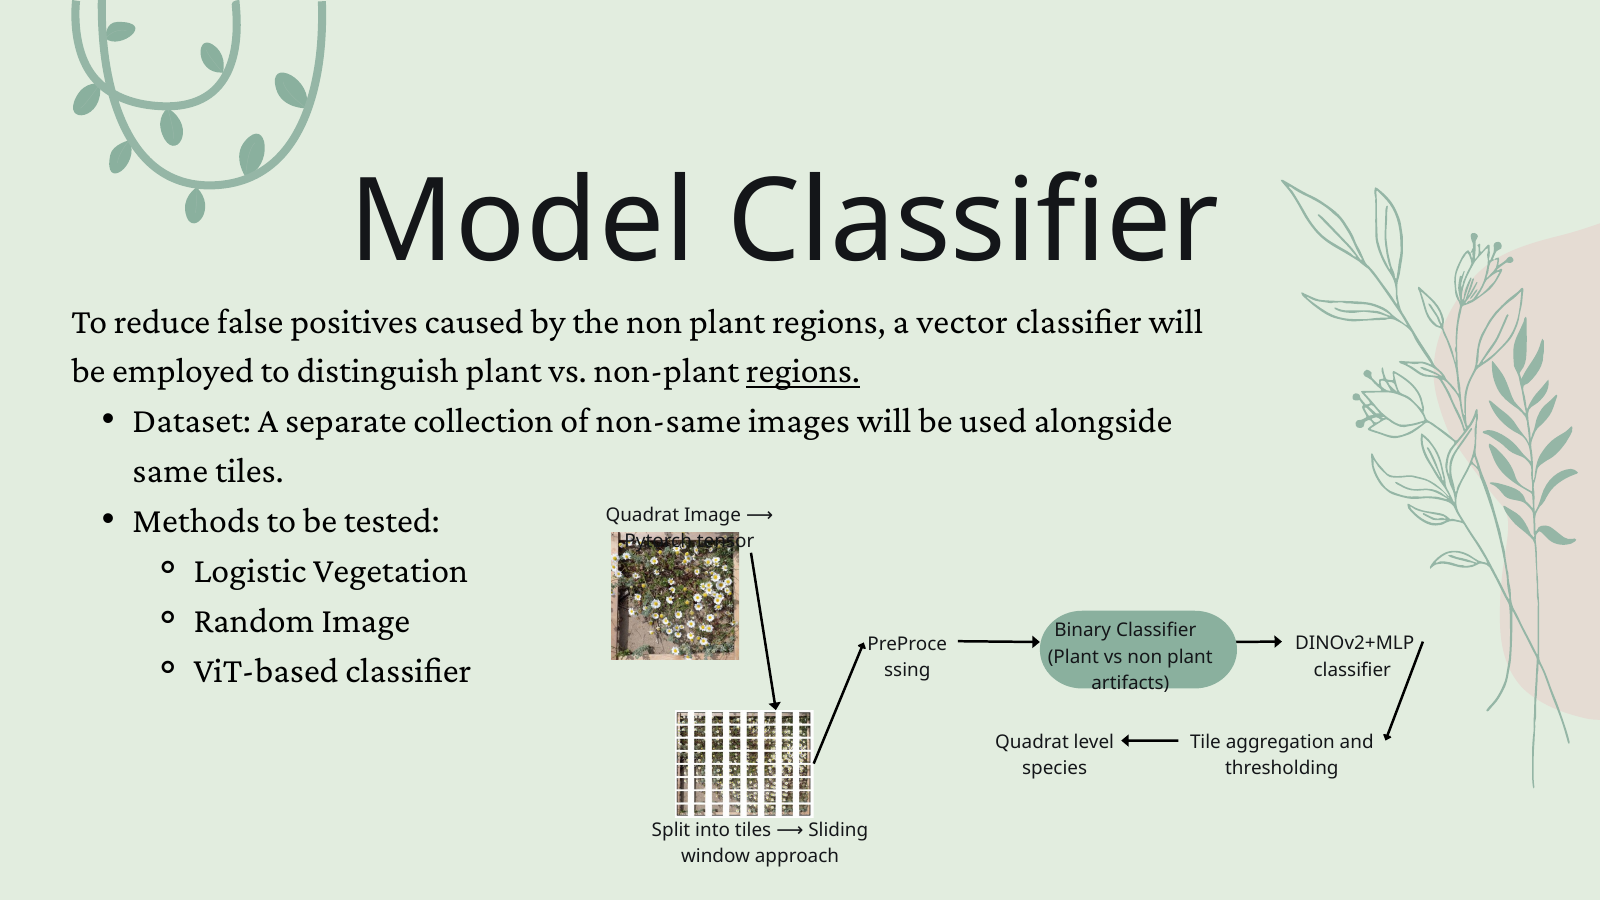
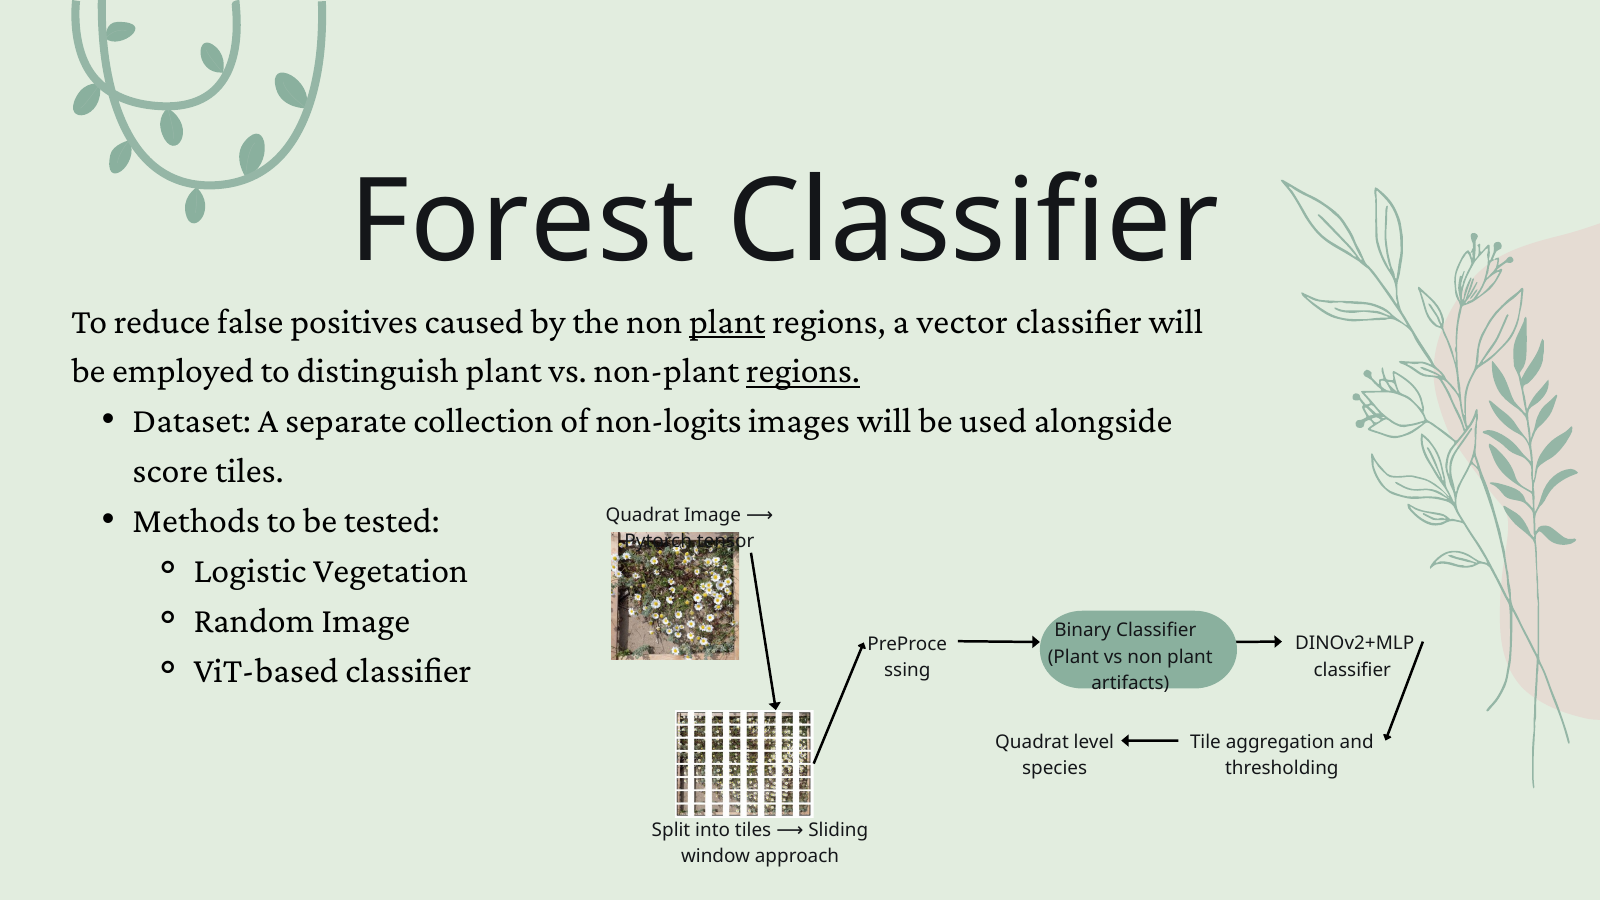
Model: Model -> Forest
plant at (727, 321) underline: none -> present
non-same: non-same -> non-logits
same: same -> score
